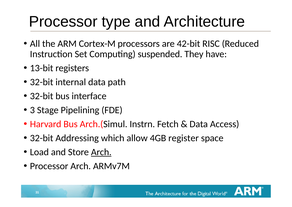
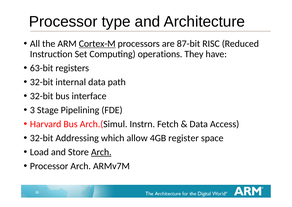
Cortex-M underline: none -> present
42-bit: 42-bit -> 87-bit
suspended: suspended -> operations
13-bit: 13-bit -> 63-bit
